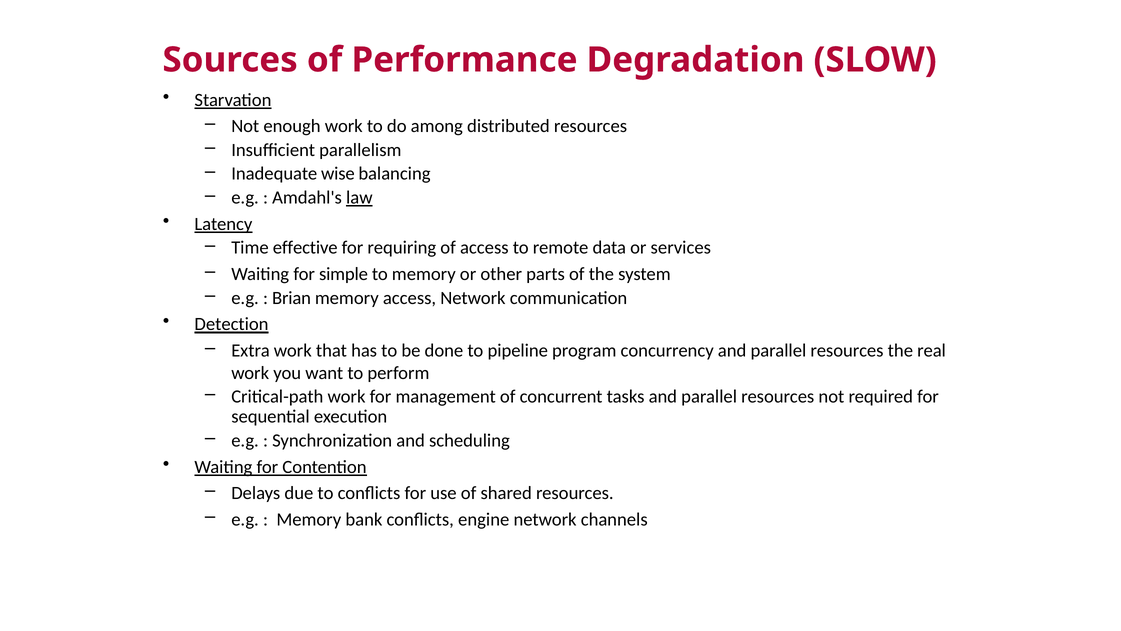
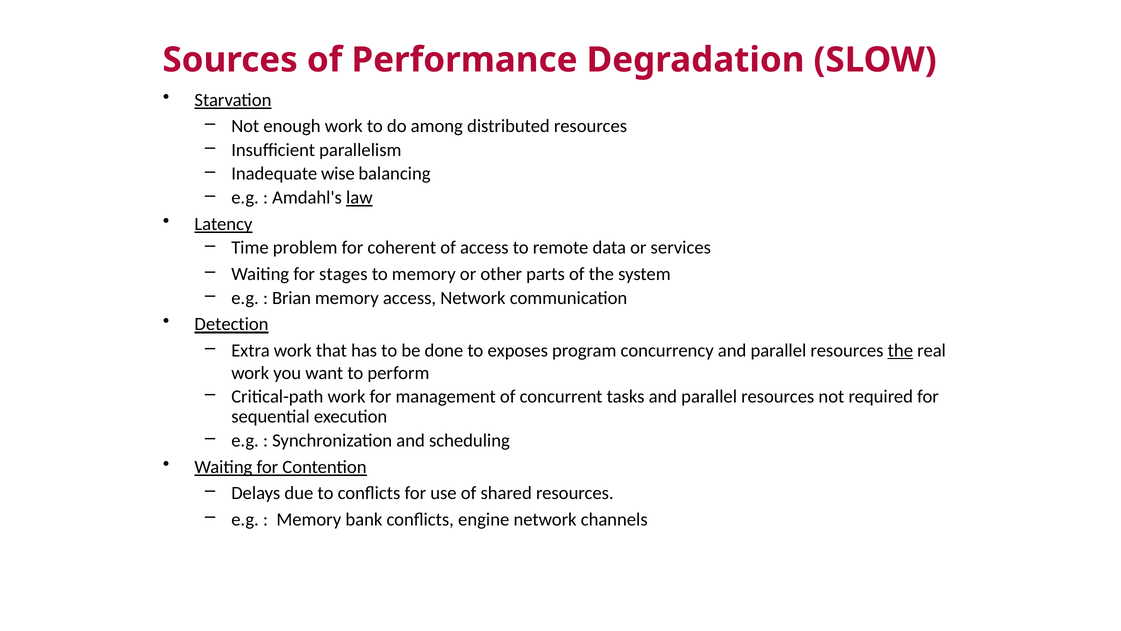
effective: effective -> problem
requiring: requiring -> coherent
simple: simple -> stages
pipeline: pipeline -> exposes
the at (900, 350) underline: none -> present
